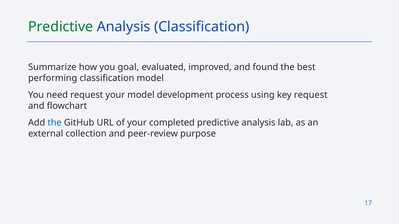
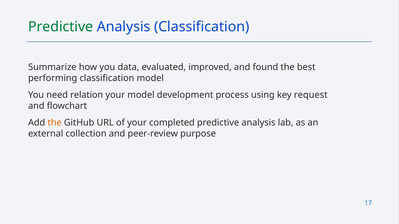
goal: goal -> data
need request: request -> relation
the at (55, 123) colour: blue -> orange
